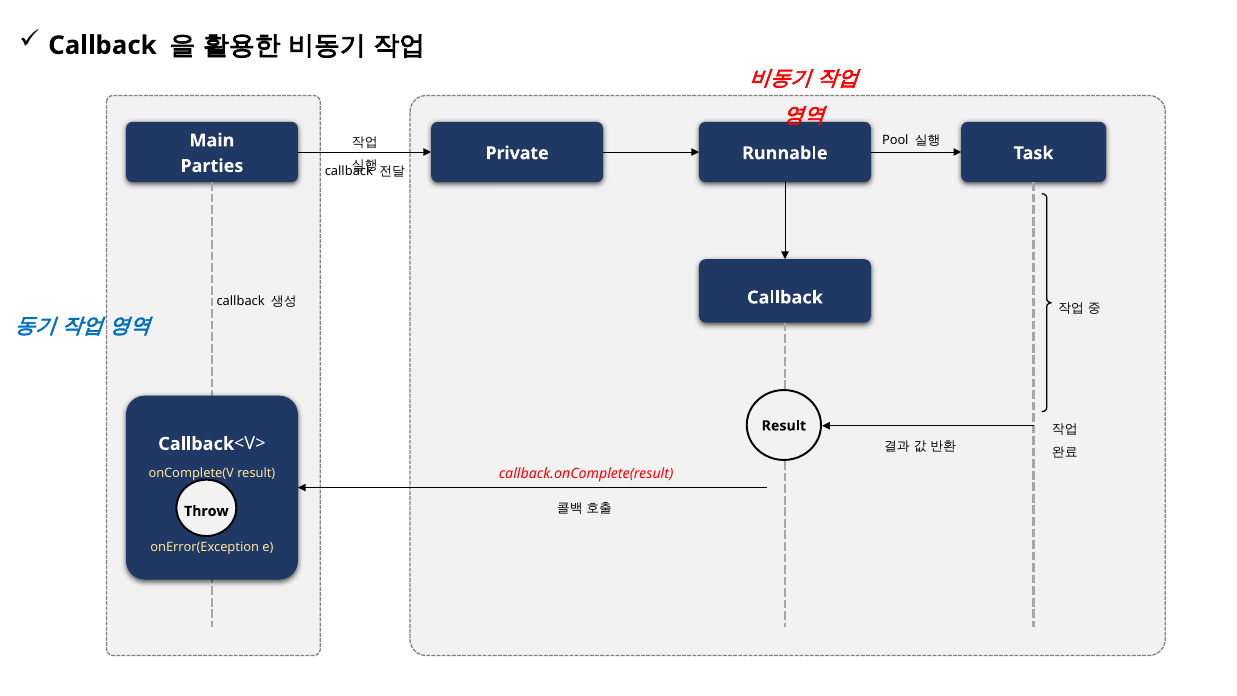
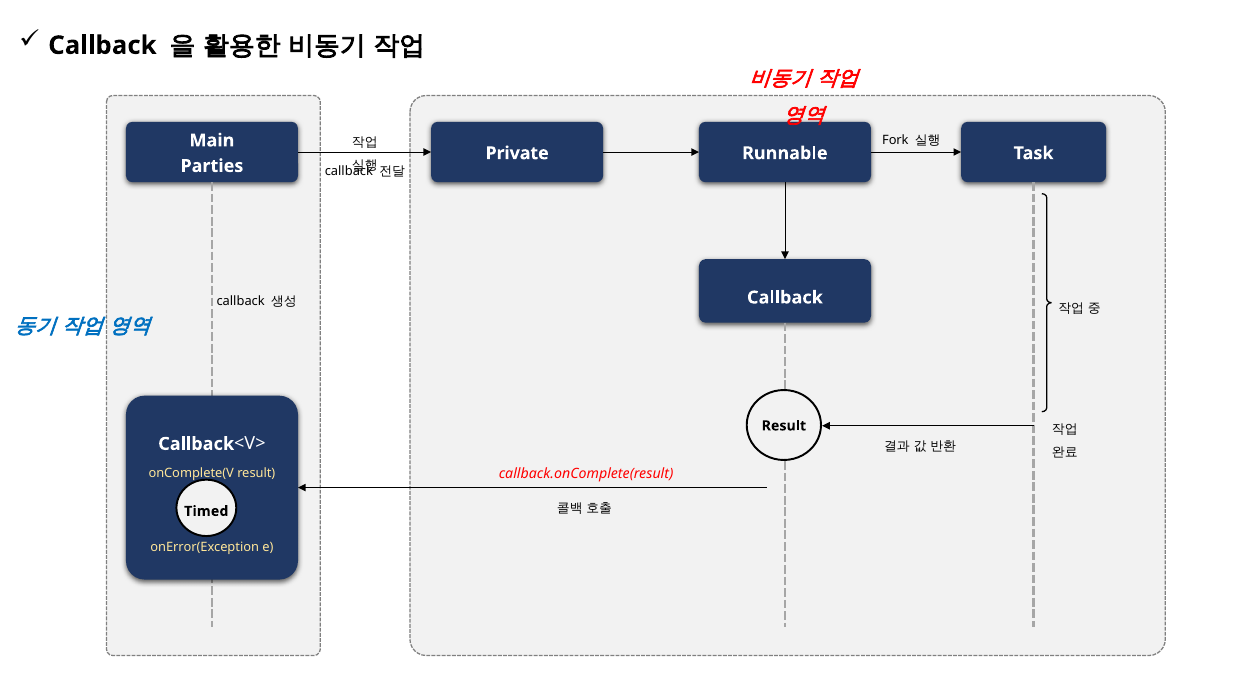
Pool: Pool -> Fork
Throw: Throw -> Timed
